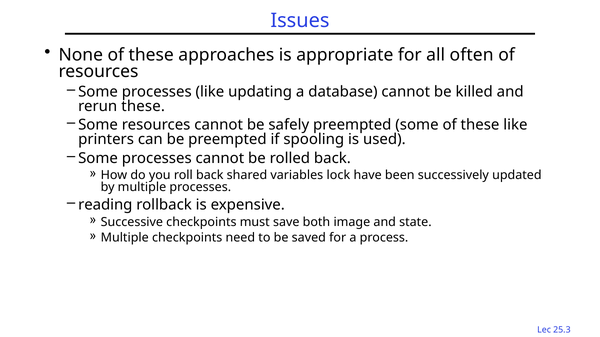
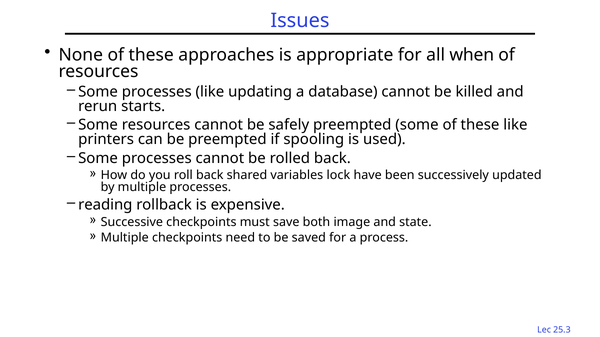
often: often -> when
rerun these: these -> starts
